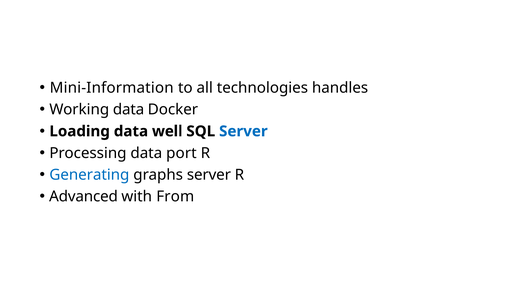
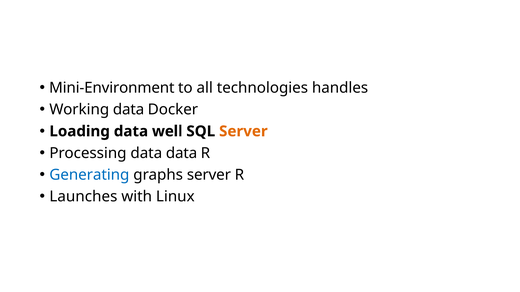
Mini-Information: Mini-Information -> Mini-Environment
Server at (243, 132) colour: blue -> orange
data port: port -> data
Advanced: Advanced -> Launches
From: From -> Linux
